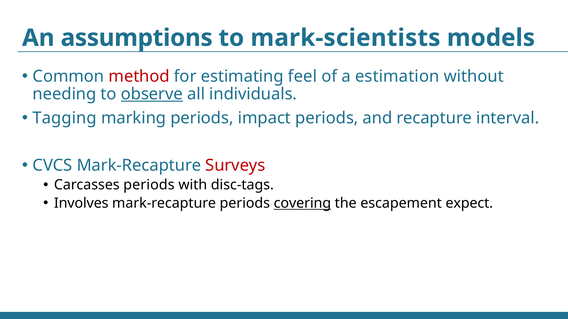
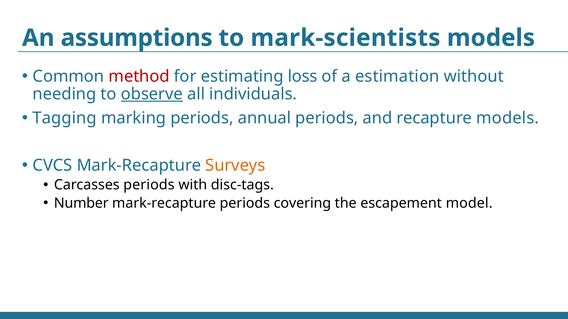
feel: feel -> loss
impact: impact -> annual
recapture interval: interval -> models
Surveys colour: red -> orange
Involves: Involves -> Number
covering underline: present -> none
expect: expect -> model
